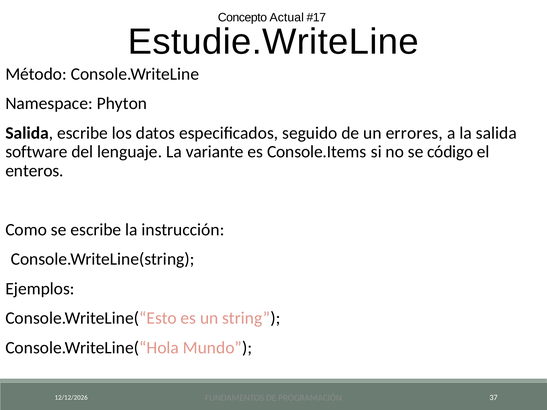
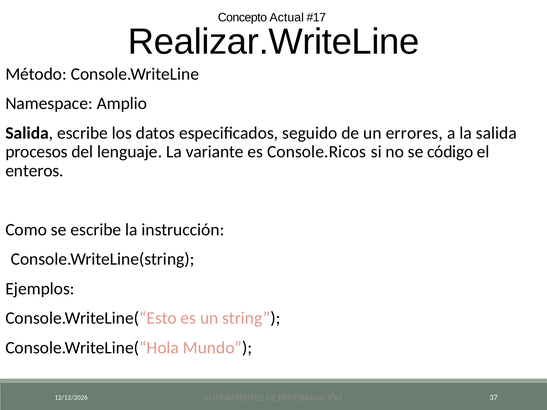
Estudie.WriteLine: Estudie.WriteLine -> Realizar.WriteLine
Phyton: Phyton -> Amplio
software: software -> procesos
Console.Items: Console.Items -> Console.Ricos
